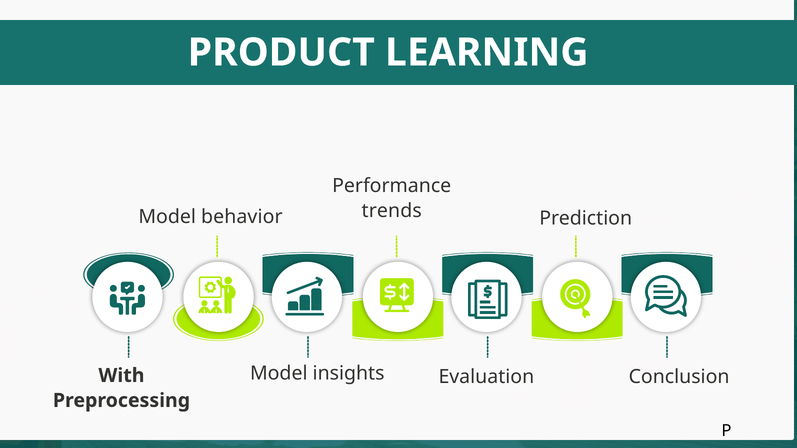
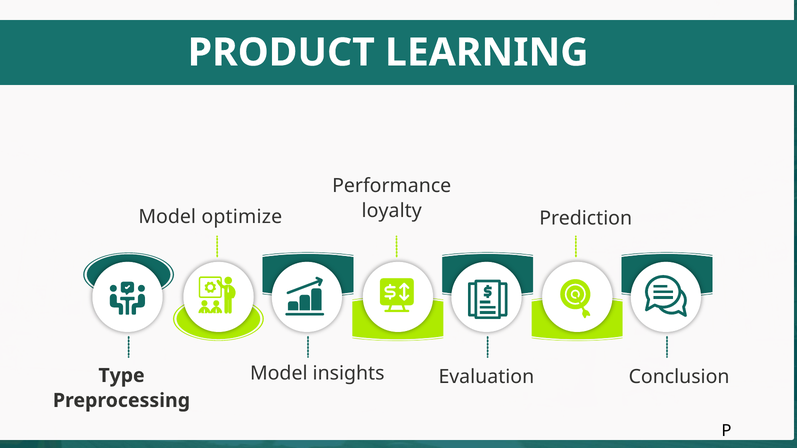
trends: trends -> loyalty
behavior: behavior -> optimize
With: With -> Type
